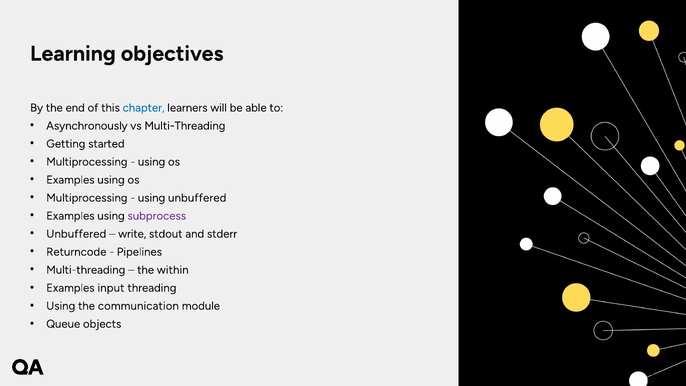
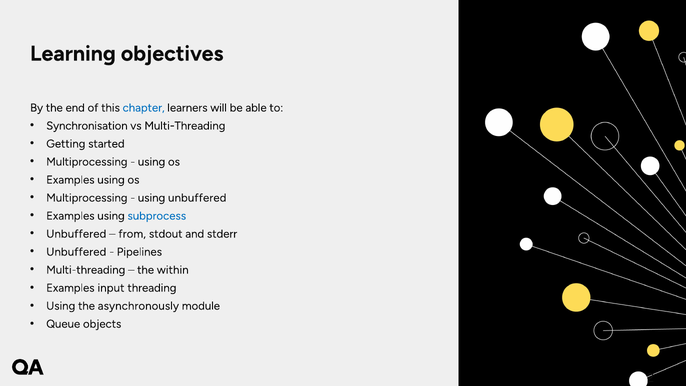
Asynchronously: Asynchronously -> Synchronisation
subprocess colour: purple -> blue
write: write -> from
Returncode at (76, 252): Returncode -> Unbuffered
communication: communication -> asynchronously
